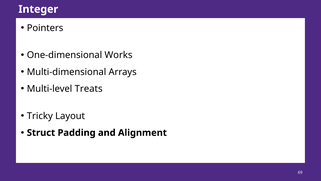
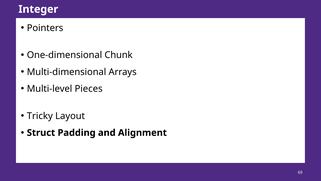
Works: Works -> Chunk
Treats: Treats -> Pieces
